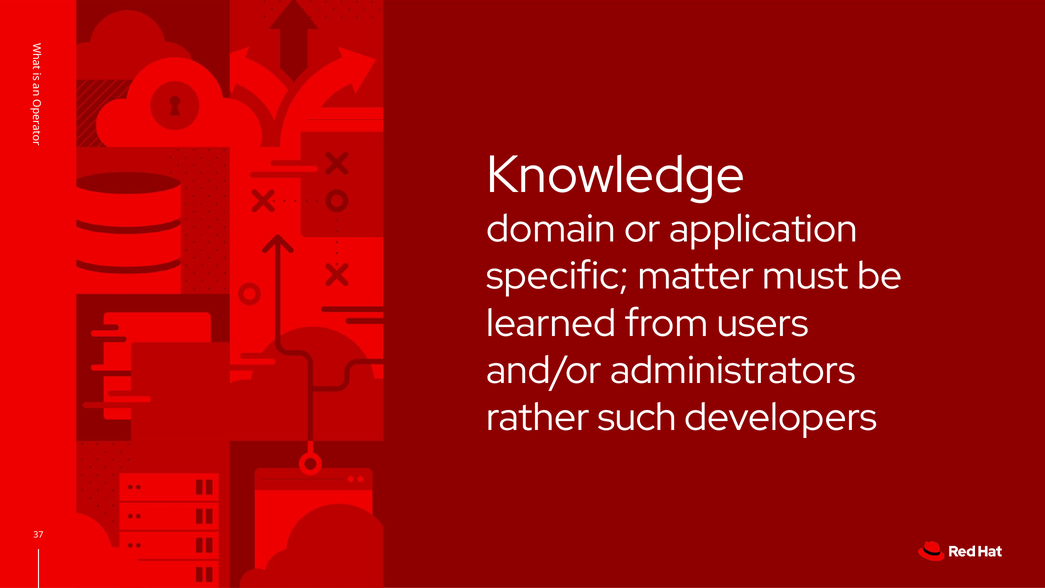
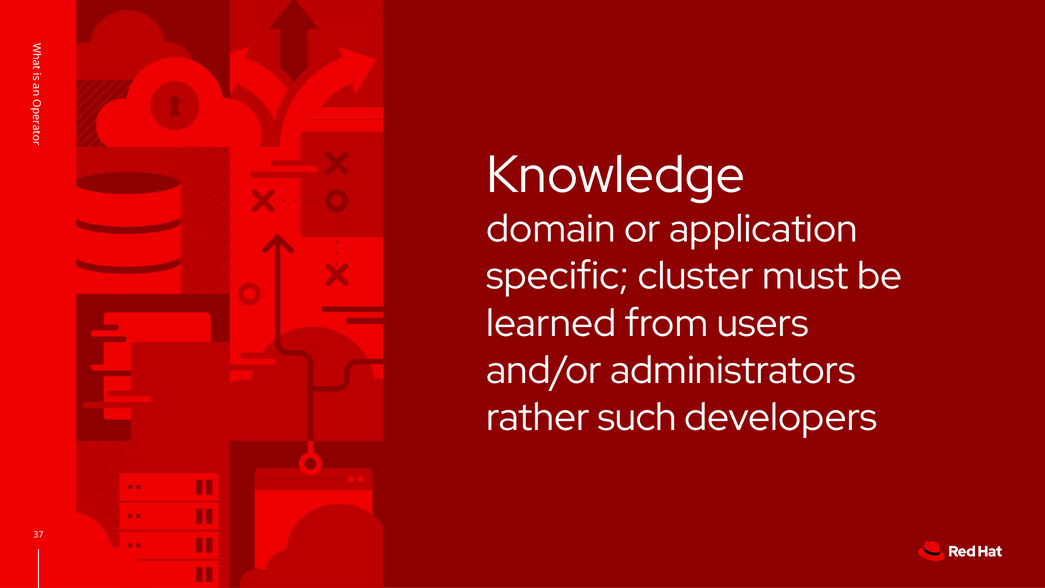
matter: matter -> cluster
